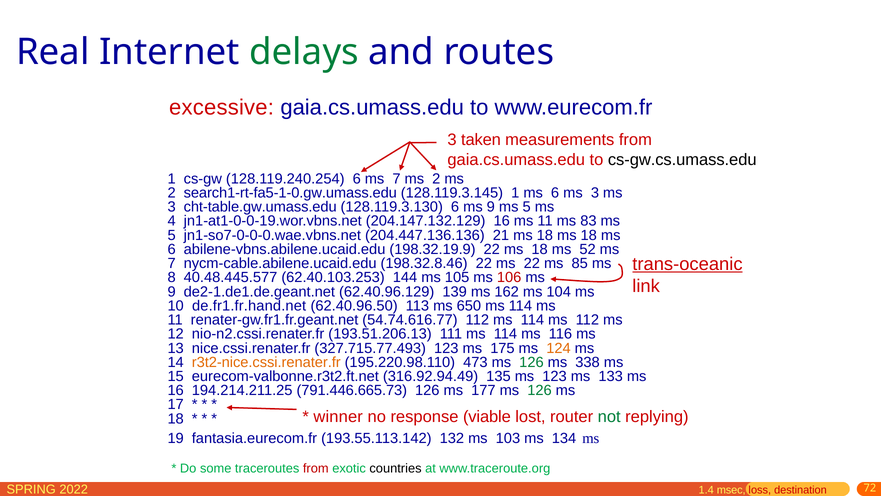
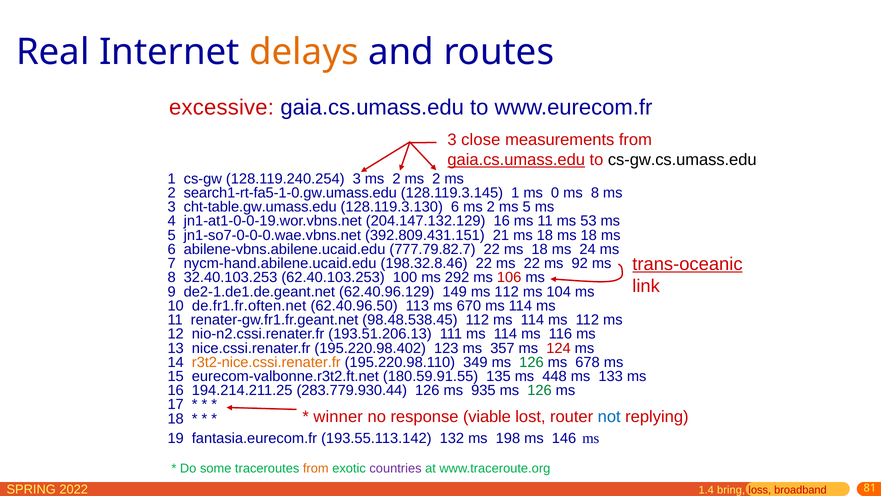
delays colour: green -> orange
taken: taken -> close
gaia.cs.umass.edu at (516, 160) underline: none -> present
128.119.240.254 6: 6 -> 3
7 at (396, 179): 7 -> 2
1 ms 6: 6 -> 0
3 at (595, 193): 3 -> 8
6 ms 9: 9 -> 2
83: 83 -> 53
204.447.136.136: 204.447.136.136 -> 392.809.431.151
198.32.19.9: 198.32.19.9 -> 777.79.82.7
52: 52 -> 24
nycm-cable.abilene.ucaid.edu: nycm-cable.abilene.ucaid.edu -> nycm-hand.abilene.ucaid.edu
85: 85 -> 92
40.48.445.577: 40.48.445.577 -> 32.40.103.253
144: 144 -> 100
105: 105 -> 292
139: 139 -> 149
162 at (507, 291): 162 -> 112
de.fr1.fr.hand.net: de.fr1.fr.hand.net -> de.fr1.fr.often.net
650: 650 -> 670
54.74.616.77: 54.74.616.77 -> 98.48.538.45
327.715.77.493: 327.715.77.493 -> 195.220.98.402
175: 175 -> 357
124 colour: orange -> red
473: 473 -> 349
338: 338 -> 678
316.92.94.49: 316.92.94.49 -> 180.59.91.55
ms 123: 123 -> 448
791.446.665.73: 791.446.665.73 -> 283.779.930.44
177: 177 -> 935
not colour: green -> blue
103: 103 -> 198
134: 134 -> 146
from at (316, 468) colour: red -> orange
countries colour: black -> purple
72: 72 -> 81
msec: msec -> bring
destination: destination -> broadband
